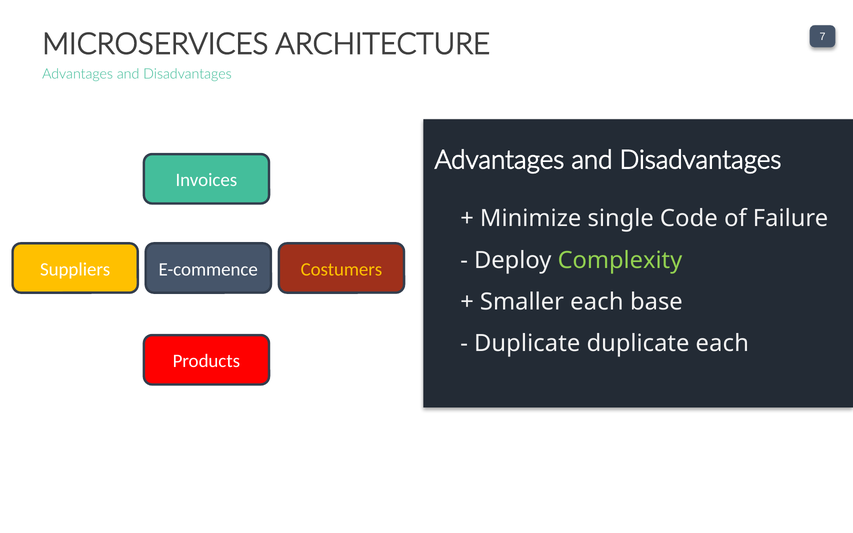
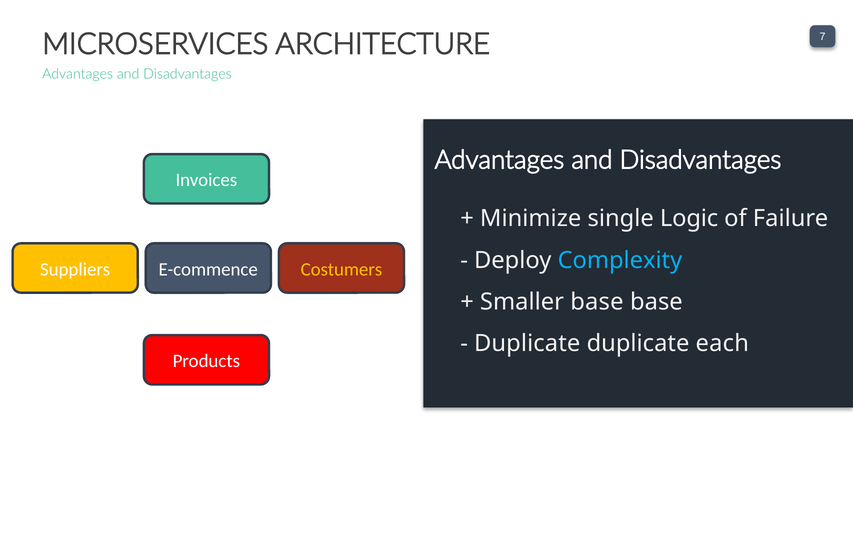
Code: Code -> Logic
Complexity colour: light green -> light blue
Smaller each: each -> base
